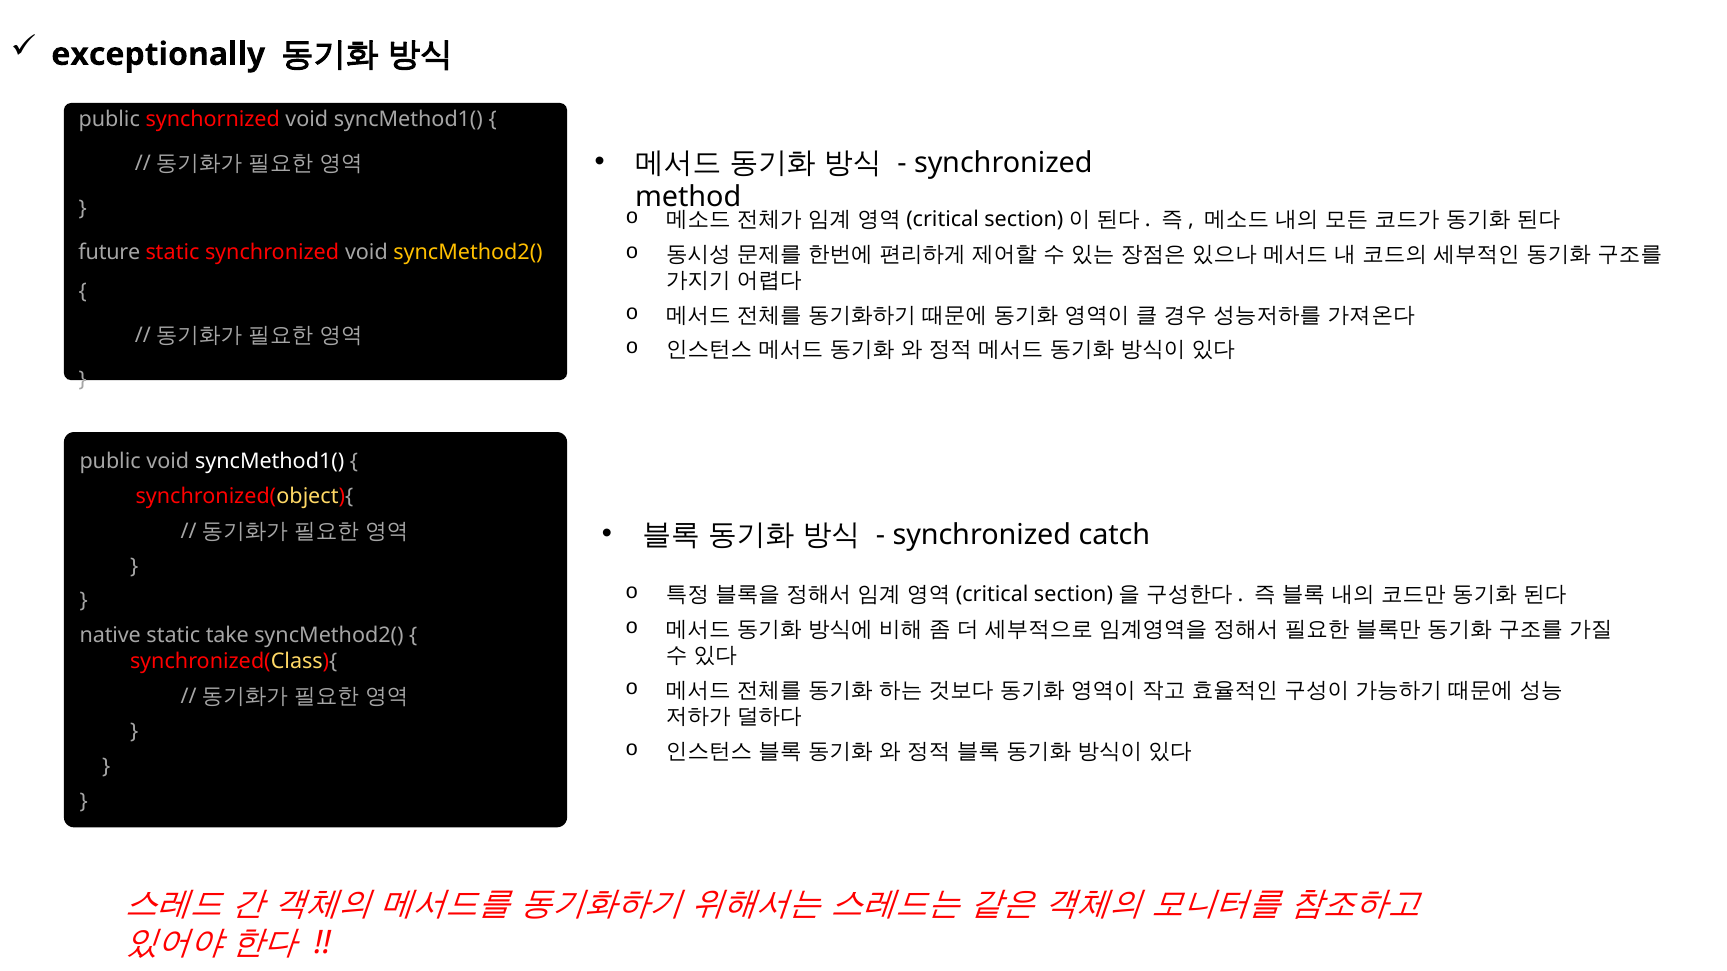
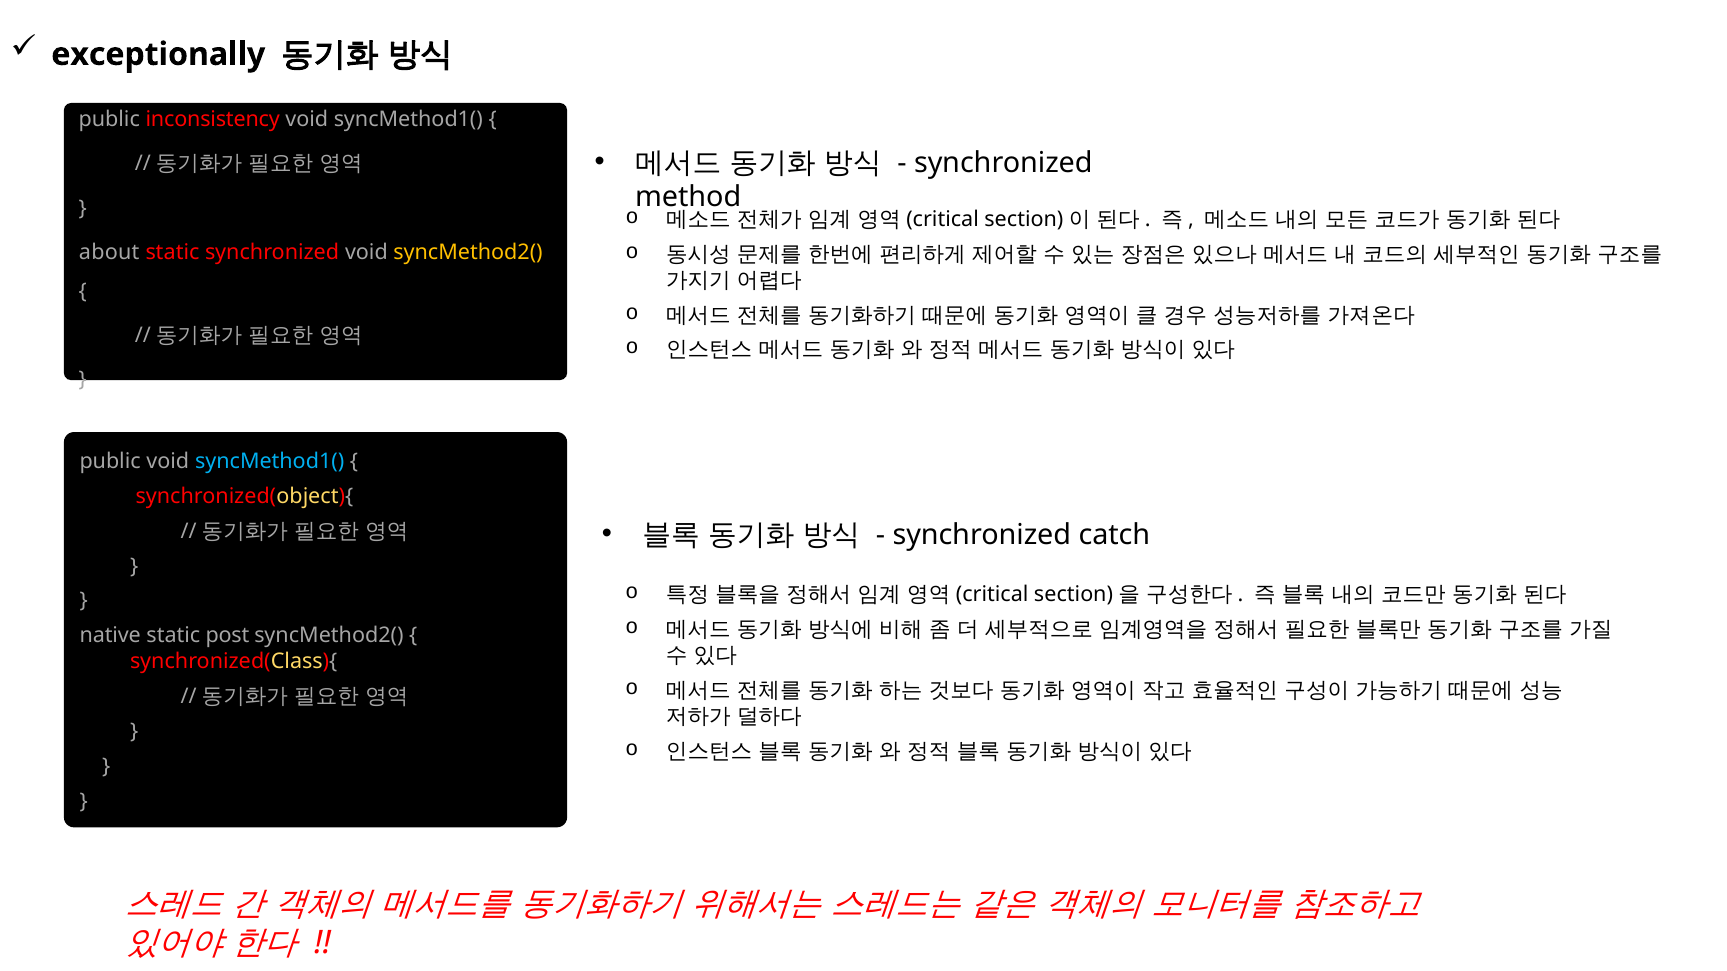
synchornized: synchornized -> inconsistency
future: future -> about
syncMethod1( at (270, 462) colour: white -> light blue
take: take -> post
